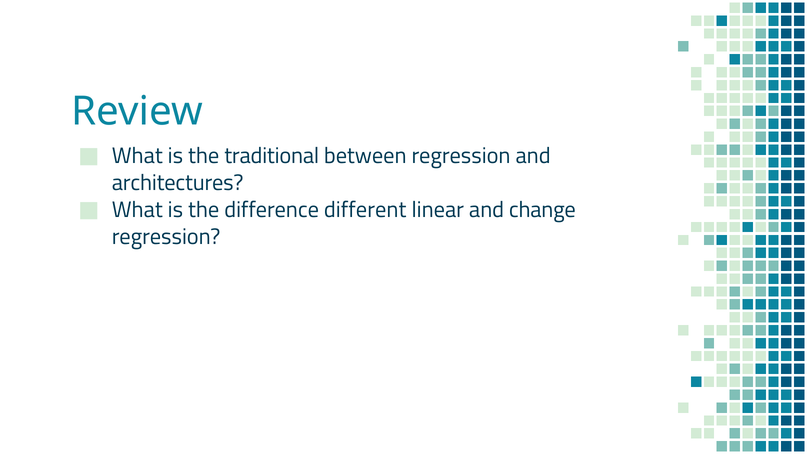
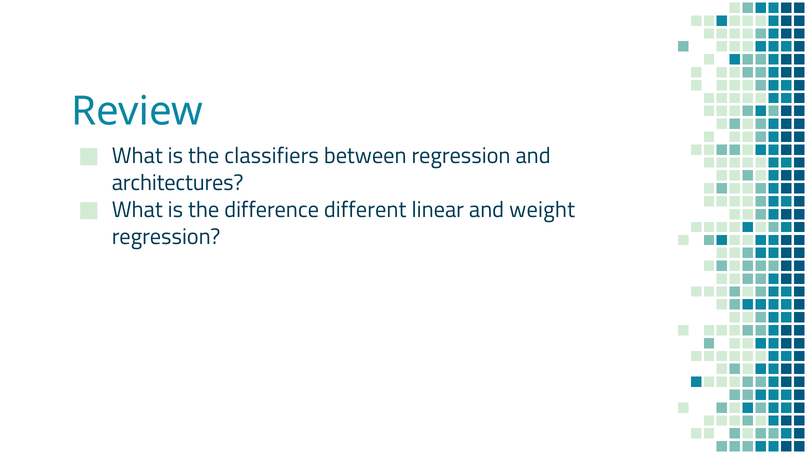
traditional: traditional -> classifiers
change: change -> weight
